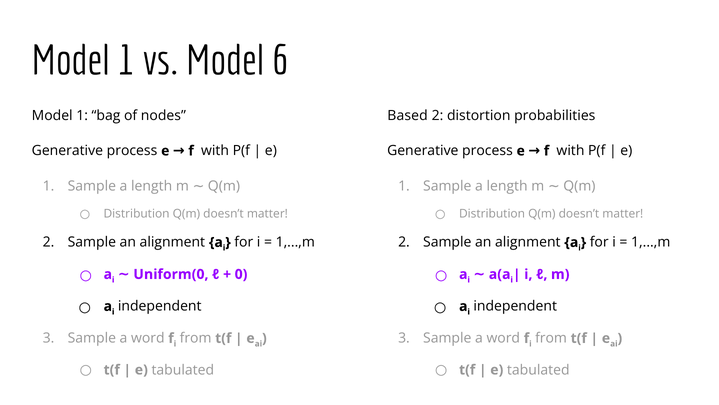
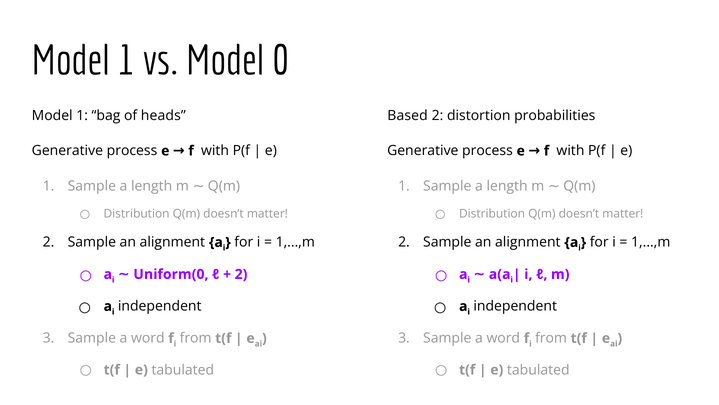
6: 6 -> 0
nodes: nodes -> heads
0 at (241, 274): 0 -> 2
